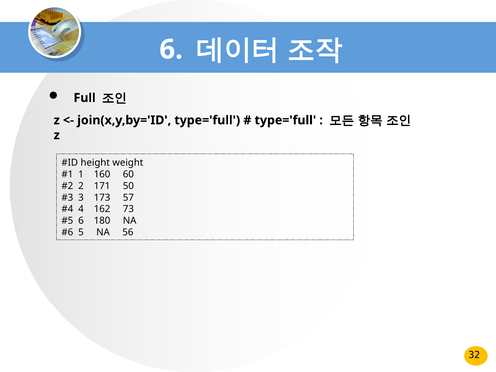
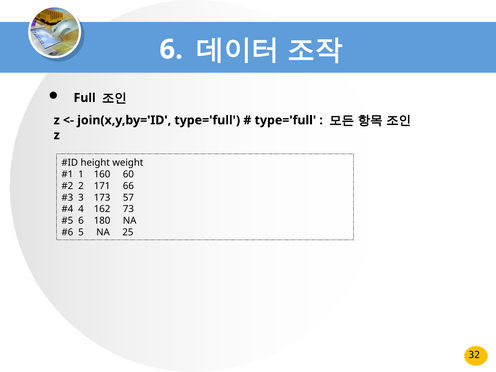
50: 50 -> 66
56: 56 -> 25
